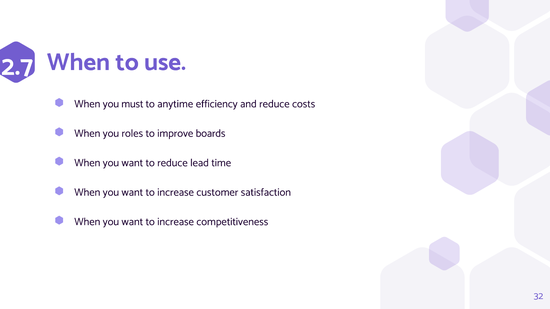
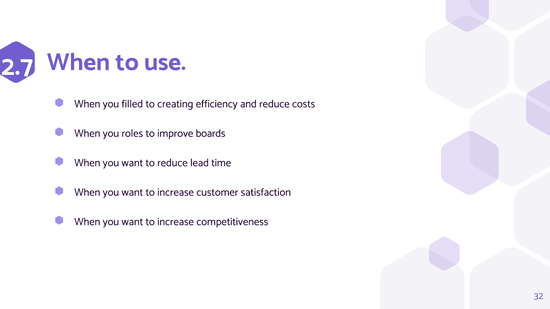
must: must -> filled
anytime: anytime -> creating
